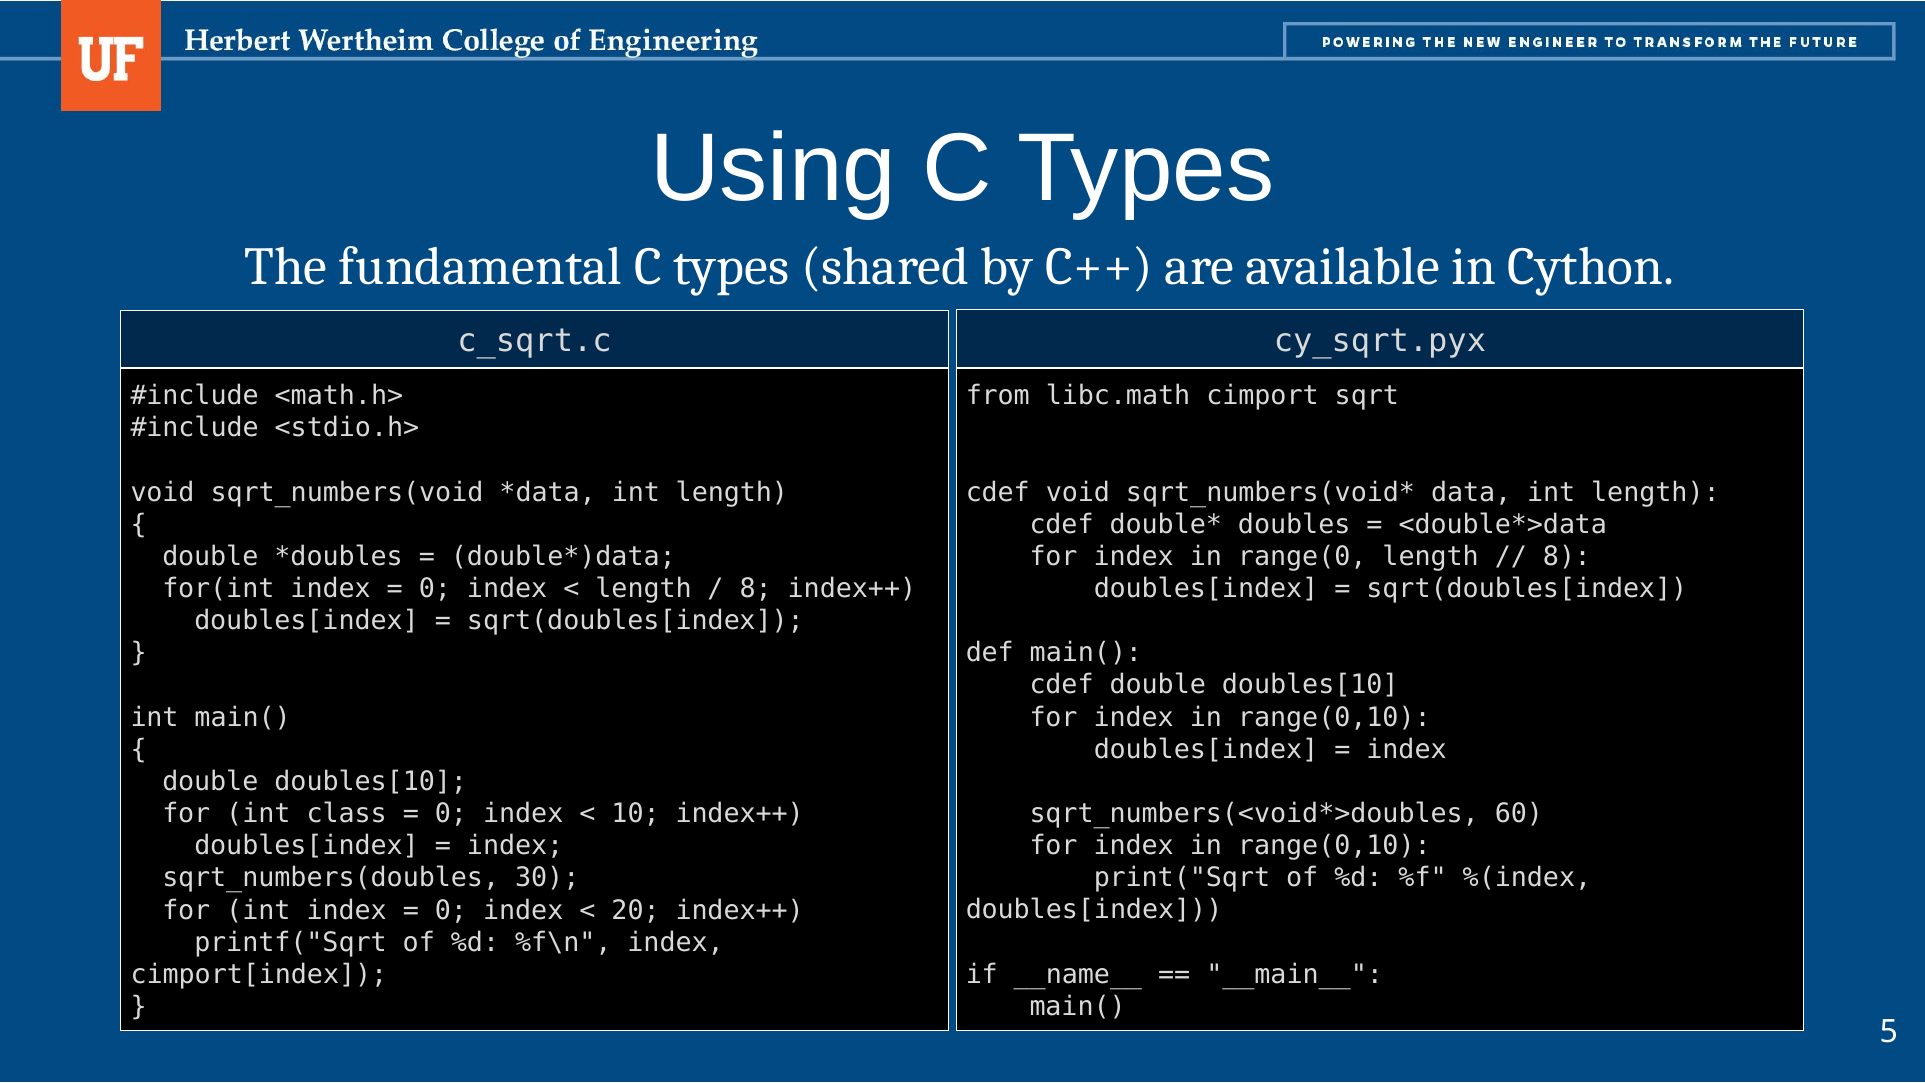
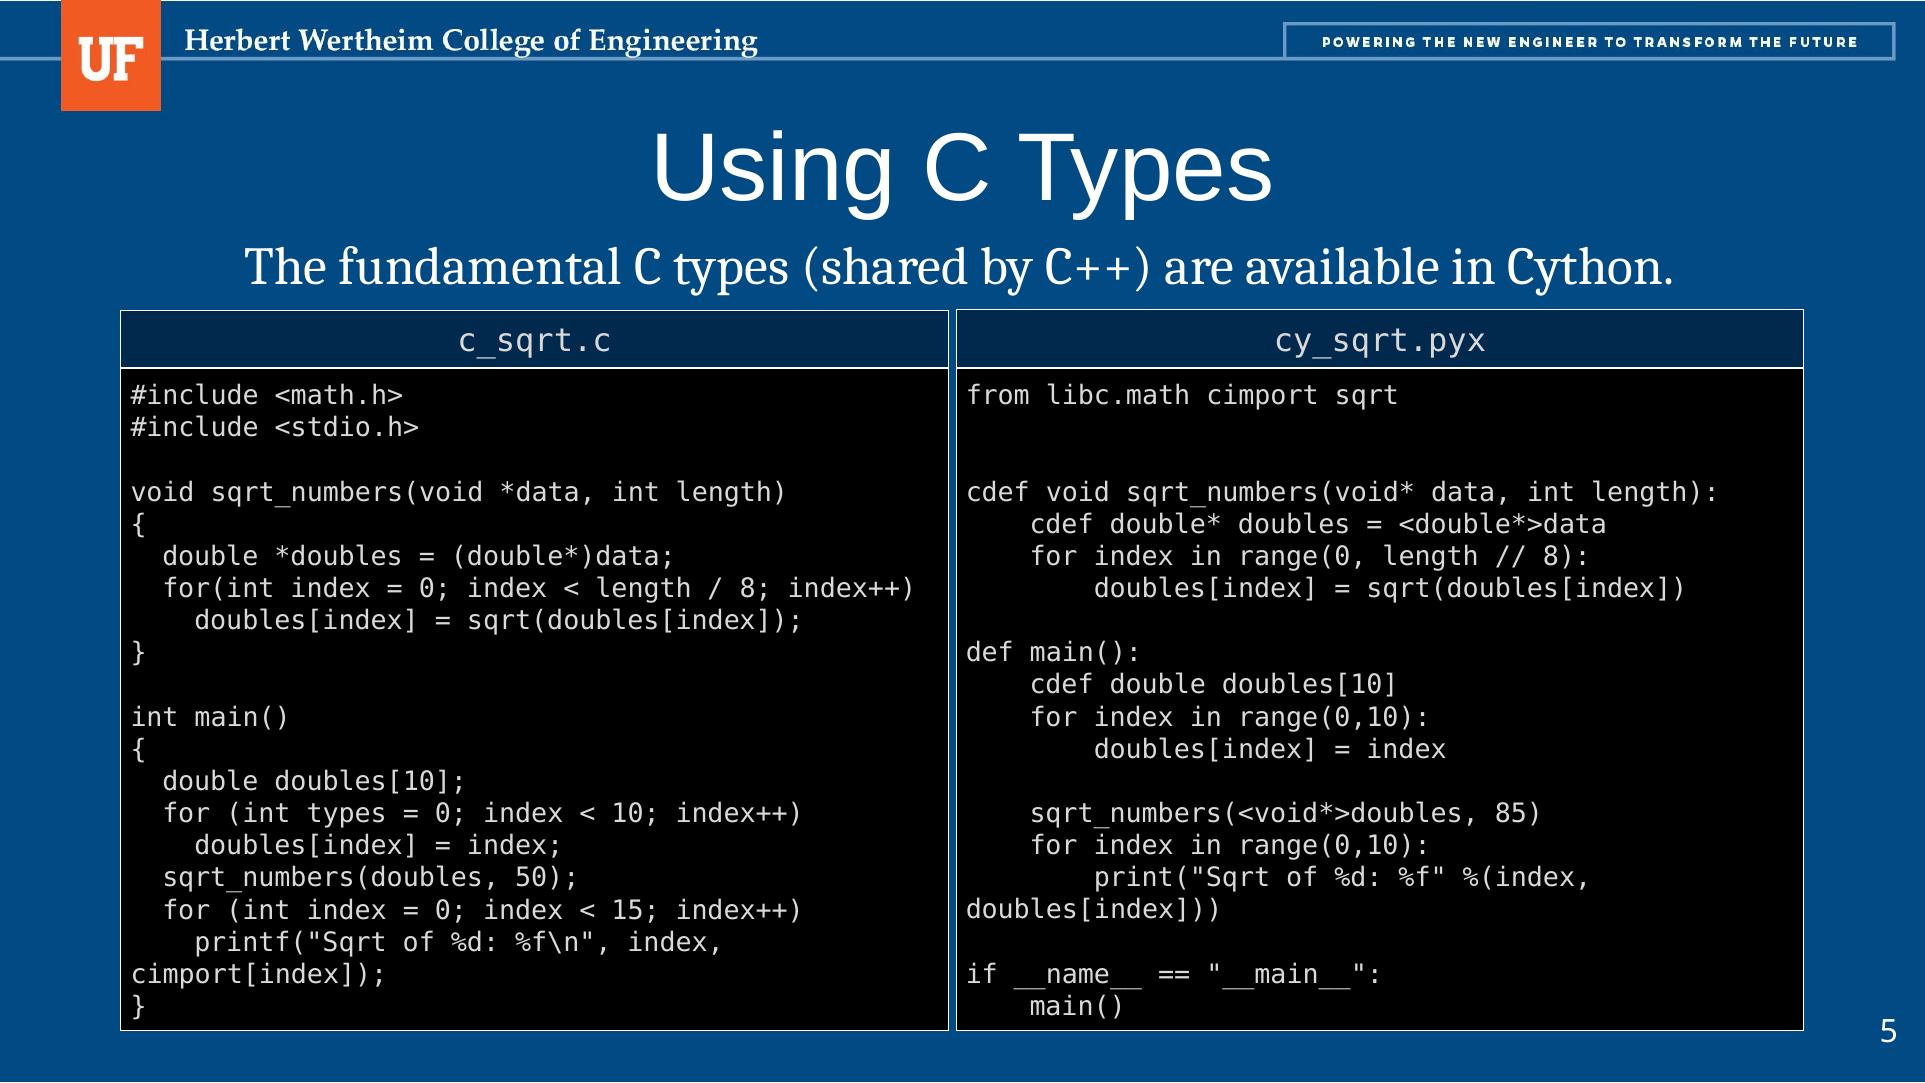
60: 60 -> 85
int class: class -> types
30: 30 -> 50
20: 20 -> 15
